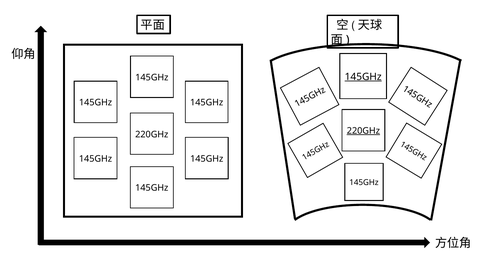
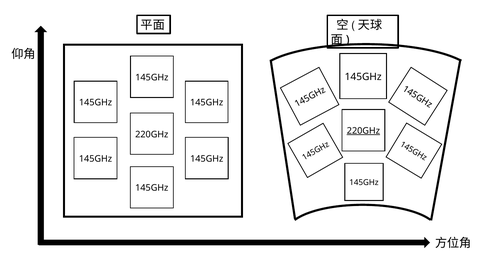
145GHz at (363, 77) underline: present -> none
